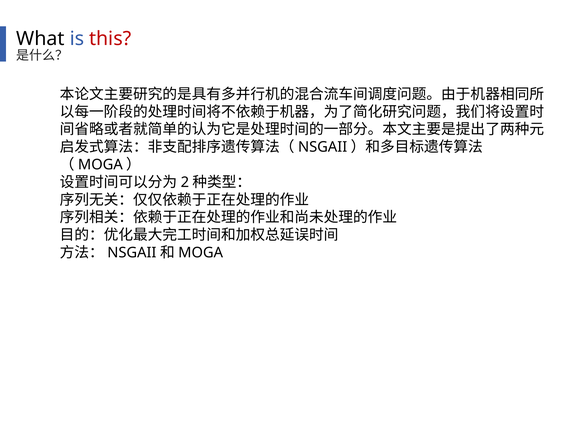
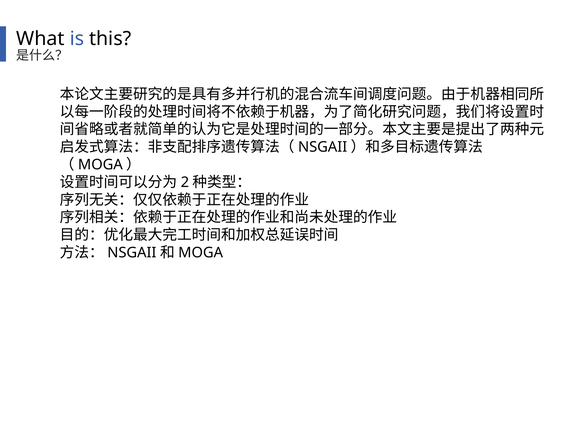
this colour: red -> black
